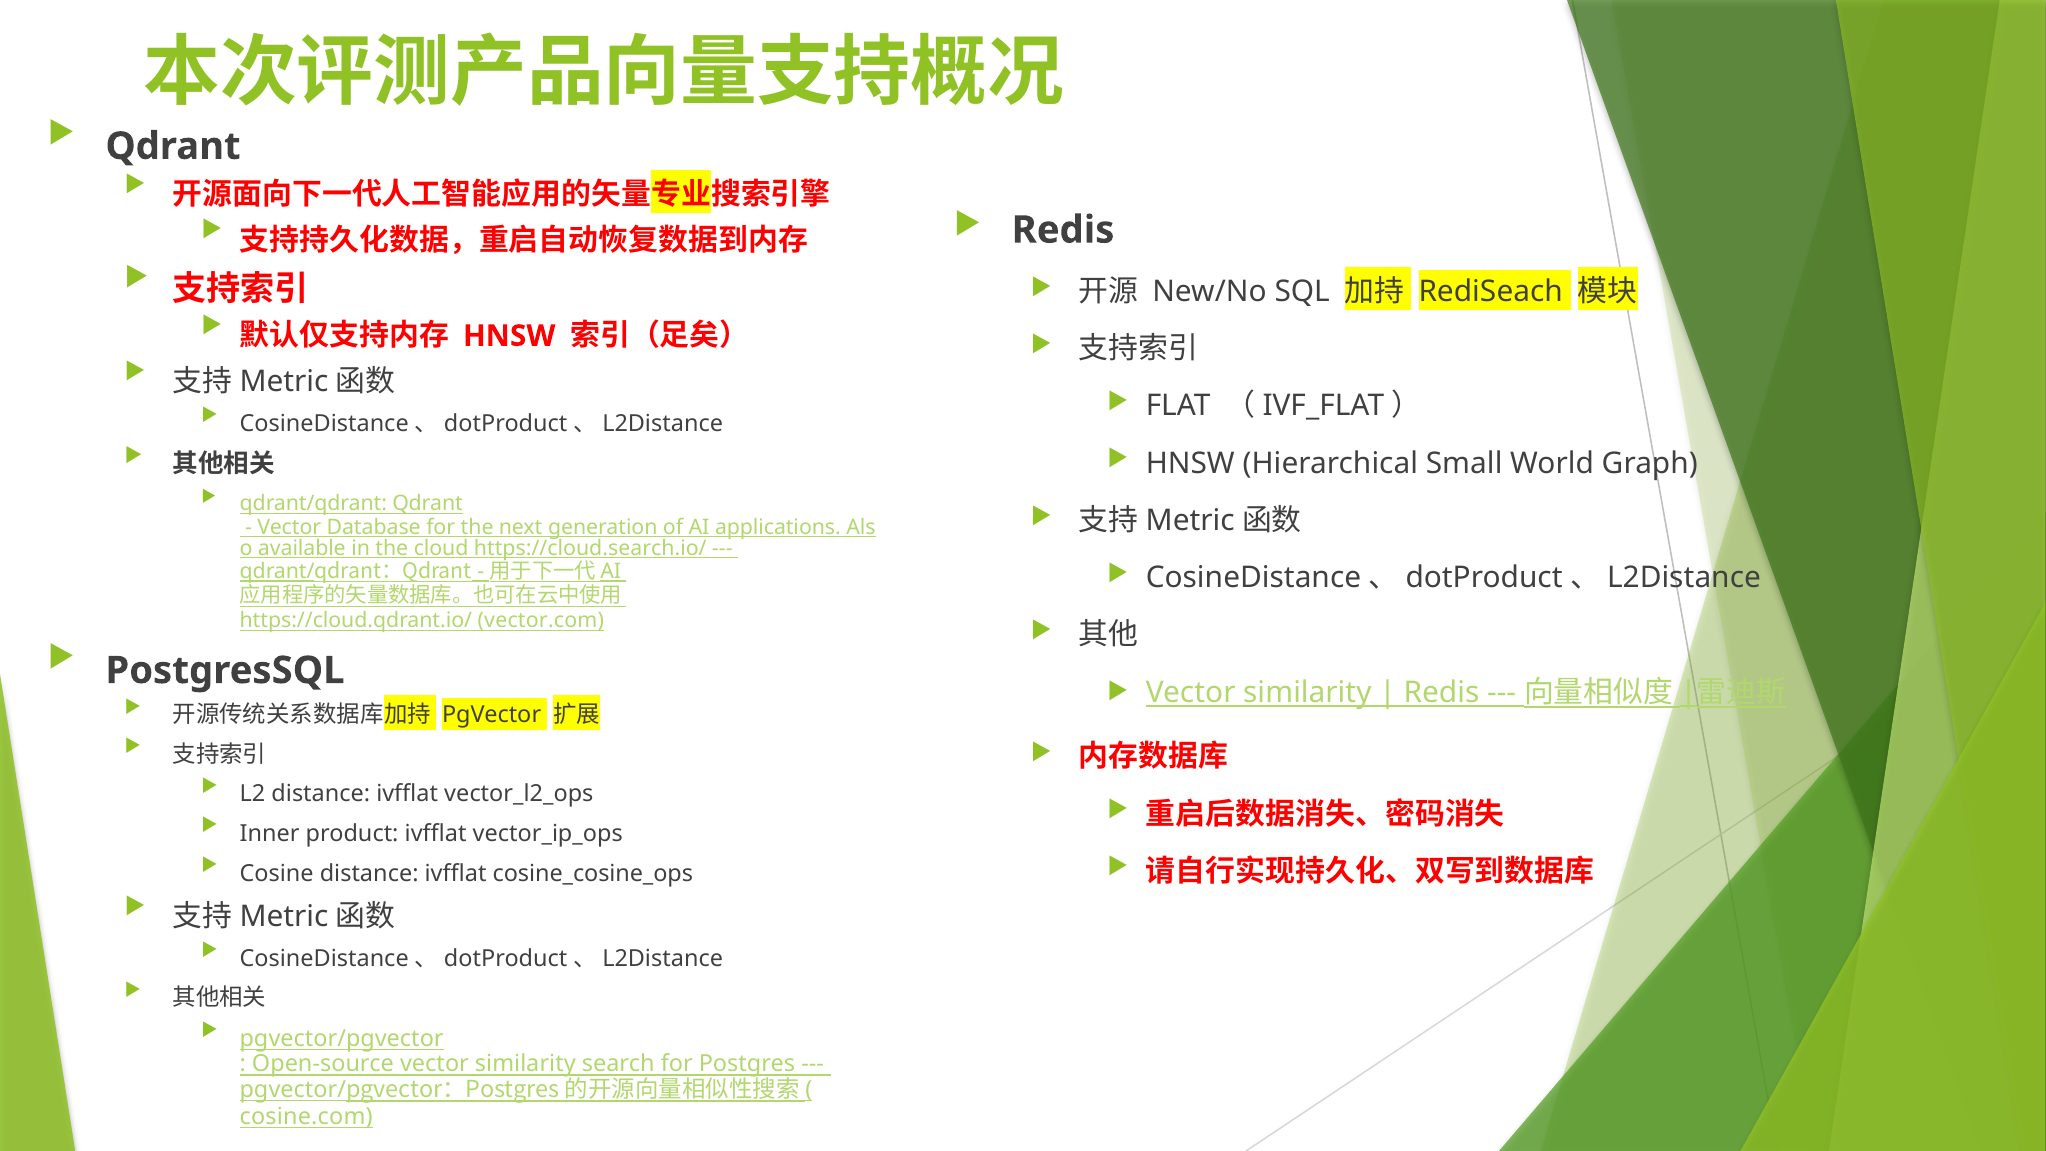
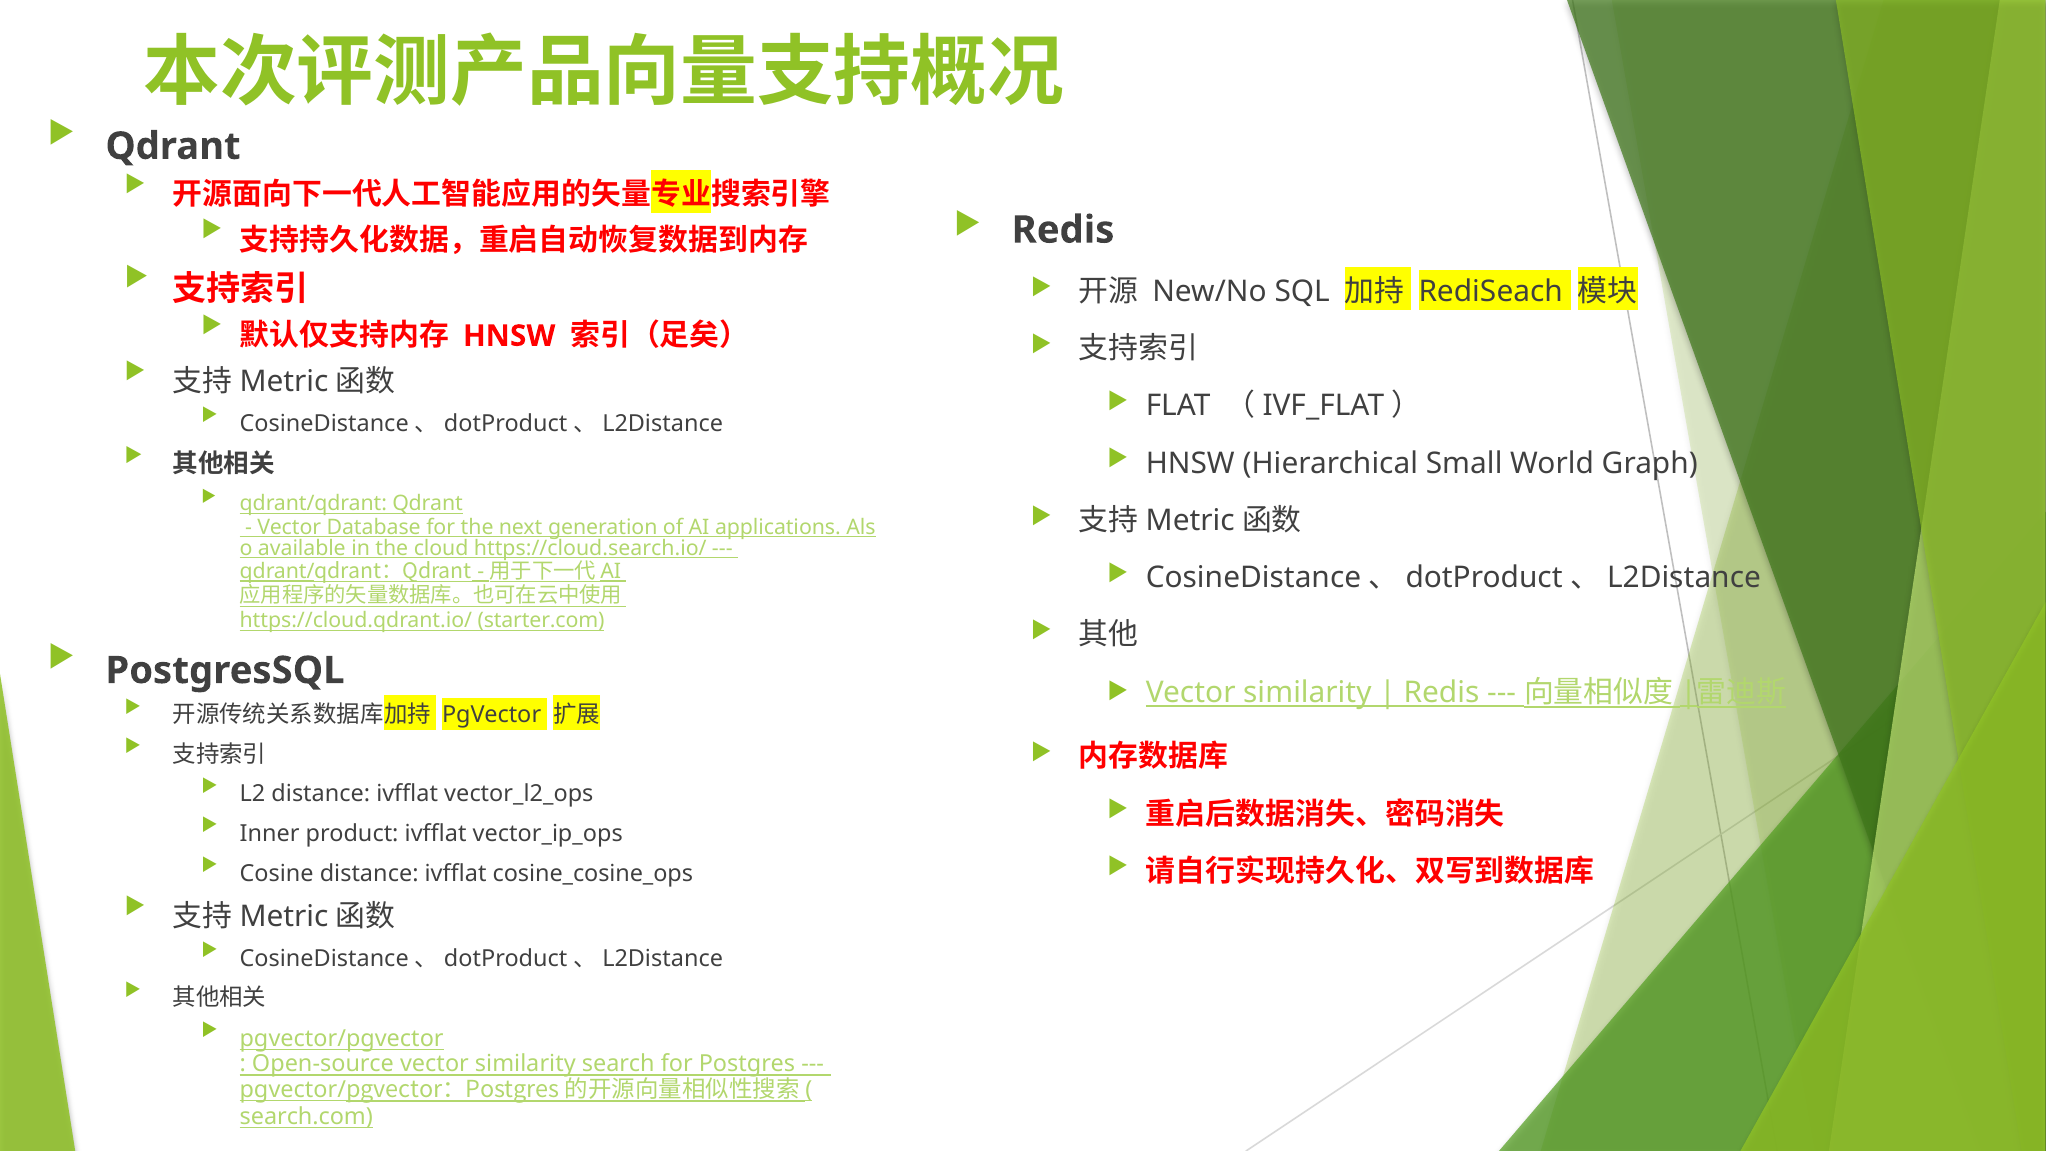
vector.com: vector.com -> starter.com
cosine.com: cosine.com -> search.com
